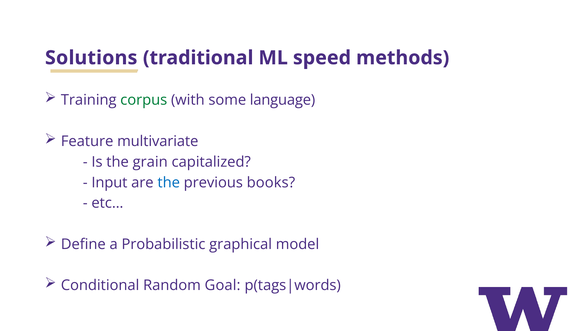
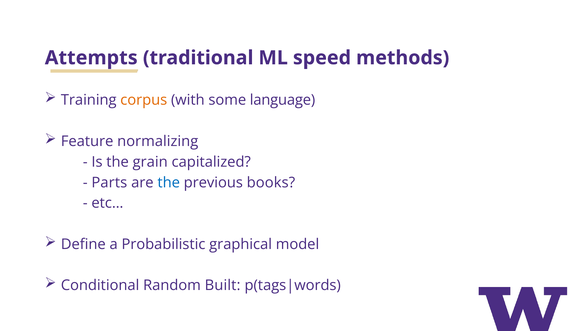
Solutions: Solutions -> Attempts
corpus colour: green -> orange
multivariate: multivariate -> normalizing
Input: Input -> Parts
Goal: Goal -> Built
